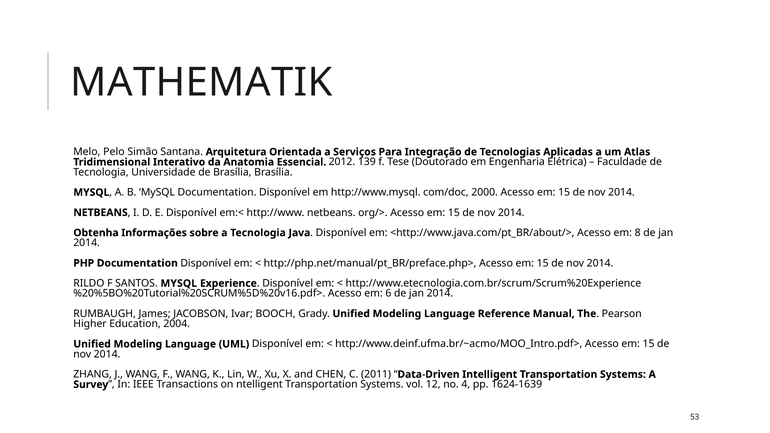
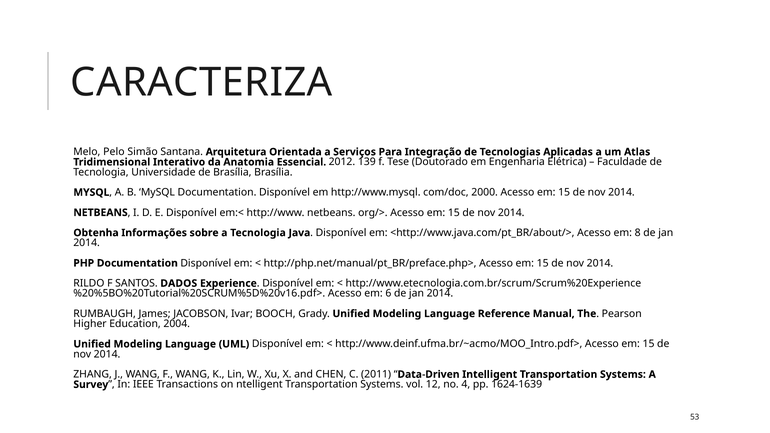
MATHEMATIK: MATHEMATIK -> CARACTERIZA
SANTOS MYSQL: MYSQL -> DADOS
